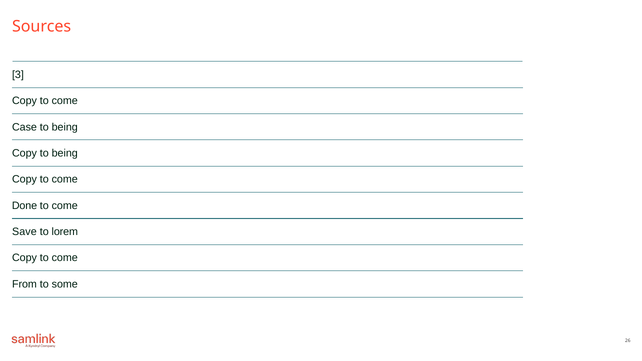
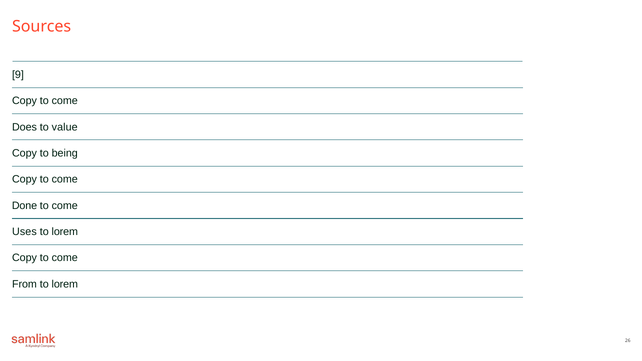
3: 3 -> 9
Case: Case -> Does
being at (65, 127): being -> value
Save: Save -> Uses
some at (65, 284): some -> lorem
